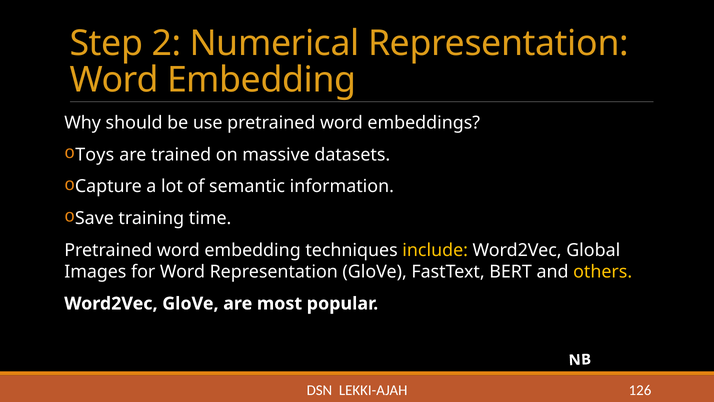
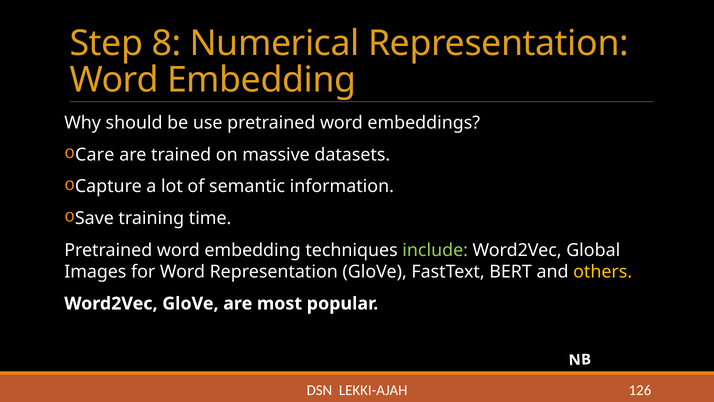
2: 2 -> 8
Toys: Toys -> Care
include colour: yellow -> light green
